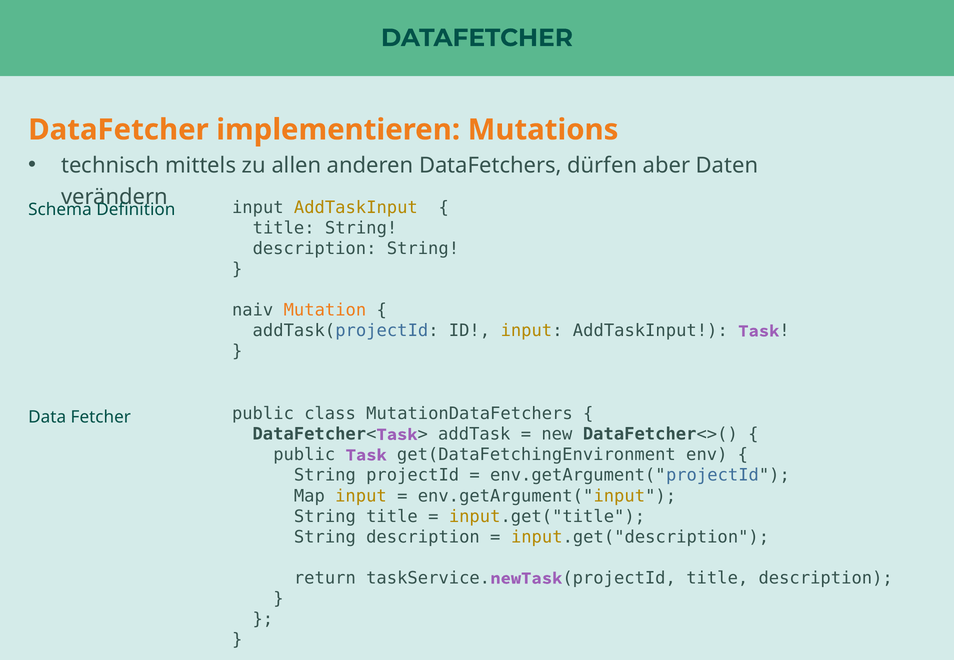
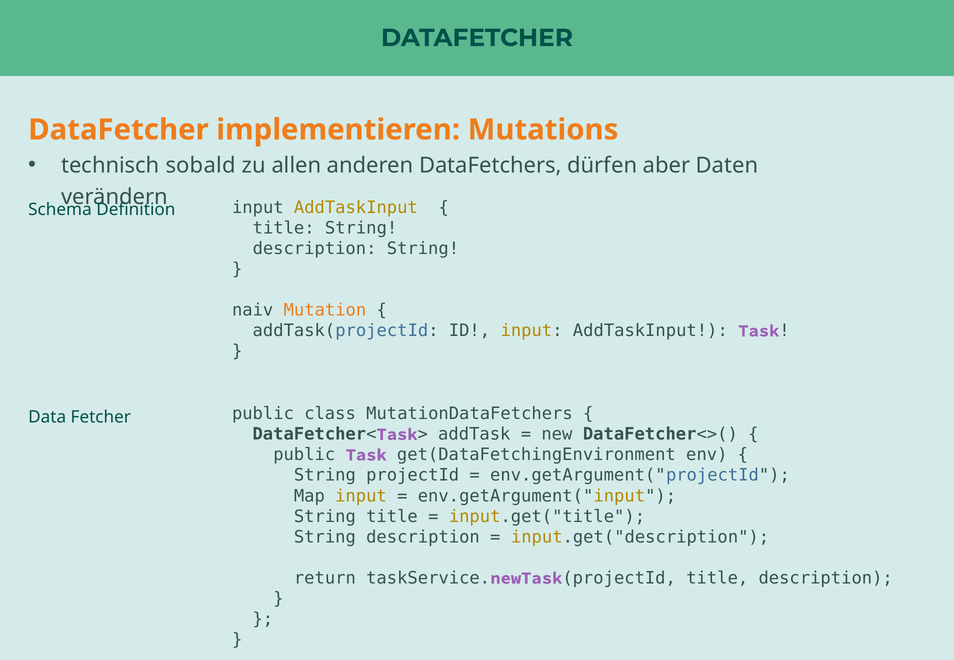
mittels: mittels -> sobald
